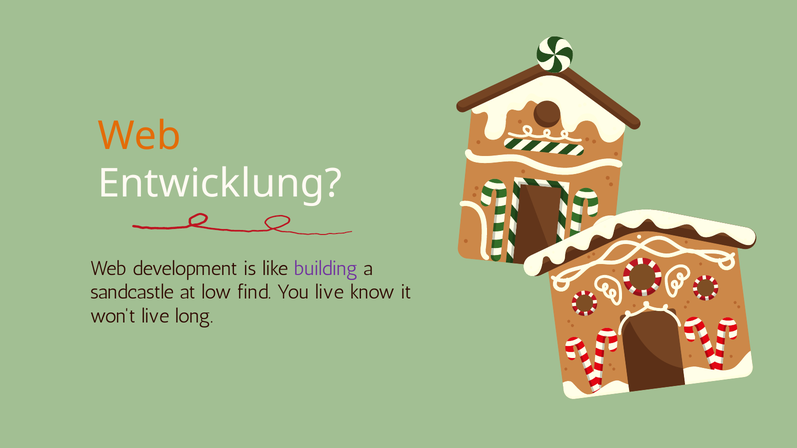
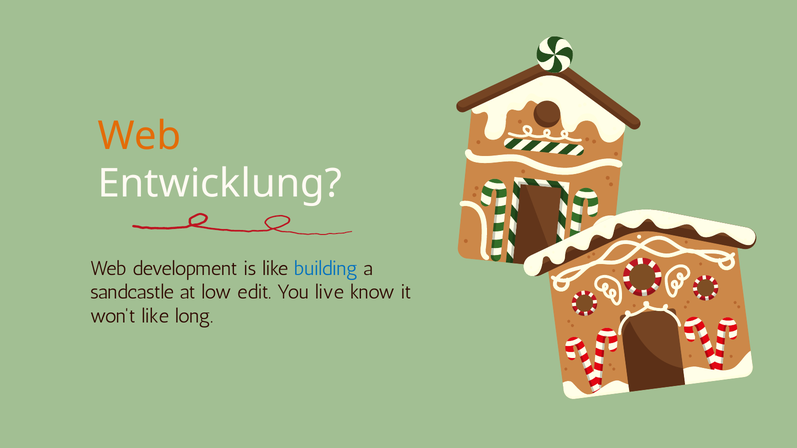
building colour: purple -> blue
find: find -> edit
won't live: live -> like
